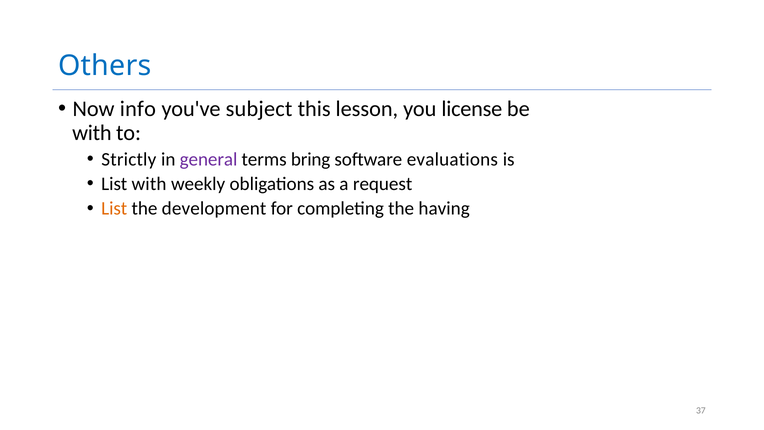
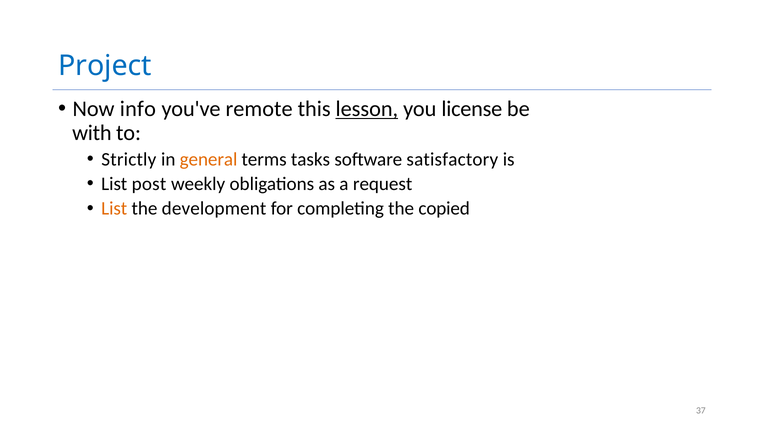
Others: Others -> Project
subject: subject -> remote
lesson underline: none -> present
general colour: purple -> orange
bring: bring -> tasks
evaluations: evaluations -> satisfactory
List with: with -> post
having: having -> copied
